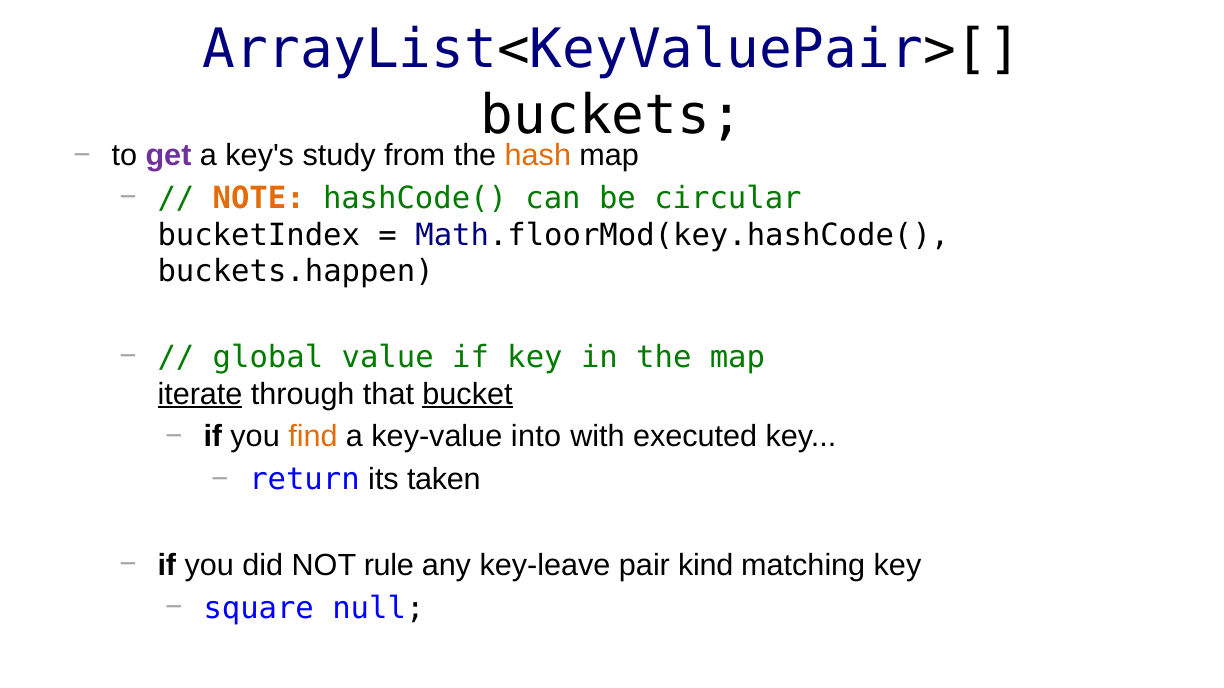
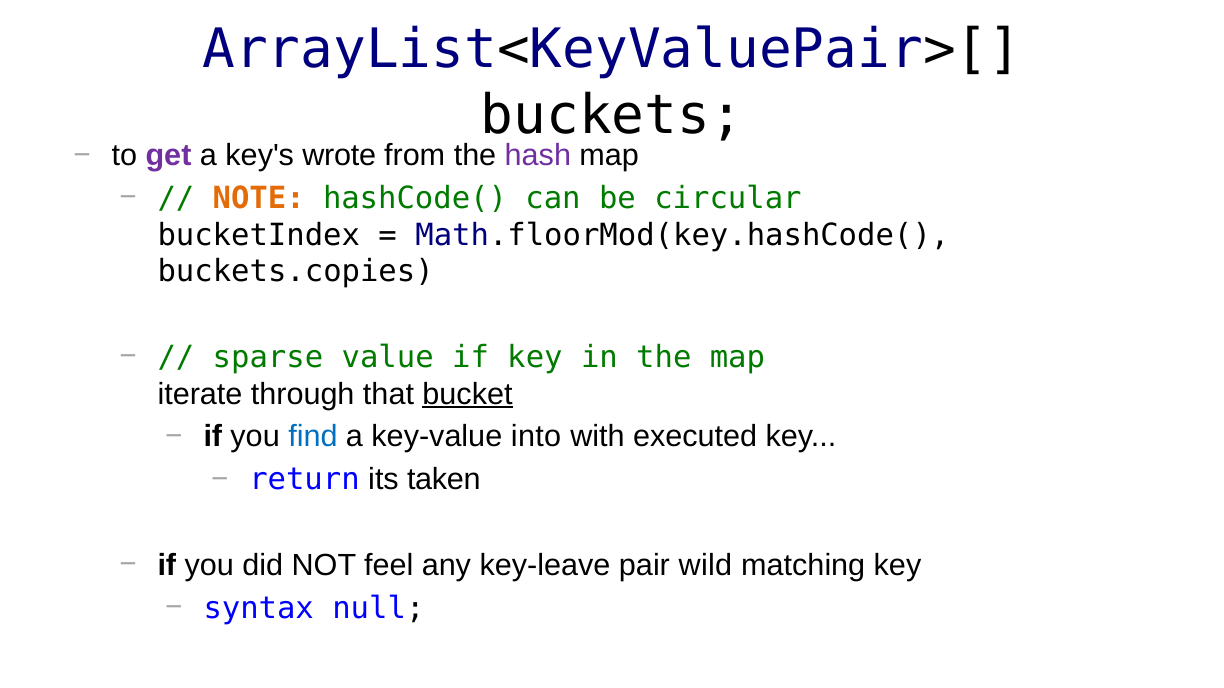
study: study -> wrote
hash colour: orange -> purple
buckets.happen: buckets.happen -> buckets.copies
global: global -> sparse
iterate underline: present -> none
find colour: orange -> blue
rule: rule -> feel
kind: kind -> wild
square: square -> syntax
